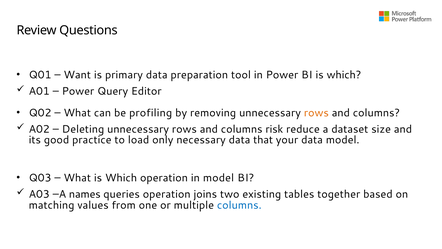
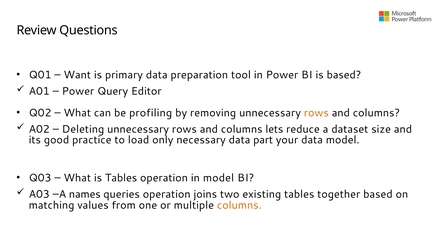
BI is which: which -> based
risk: risk -> lets
that: that -> part
What is Which: Which -> Tables
columns at (239, 205) colour: blue -> orange
